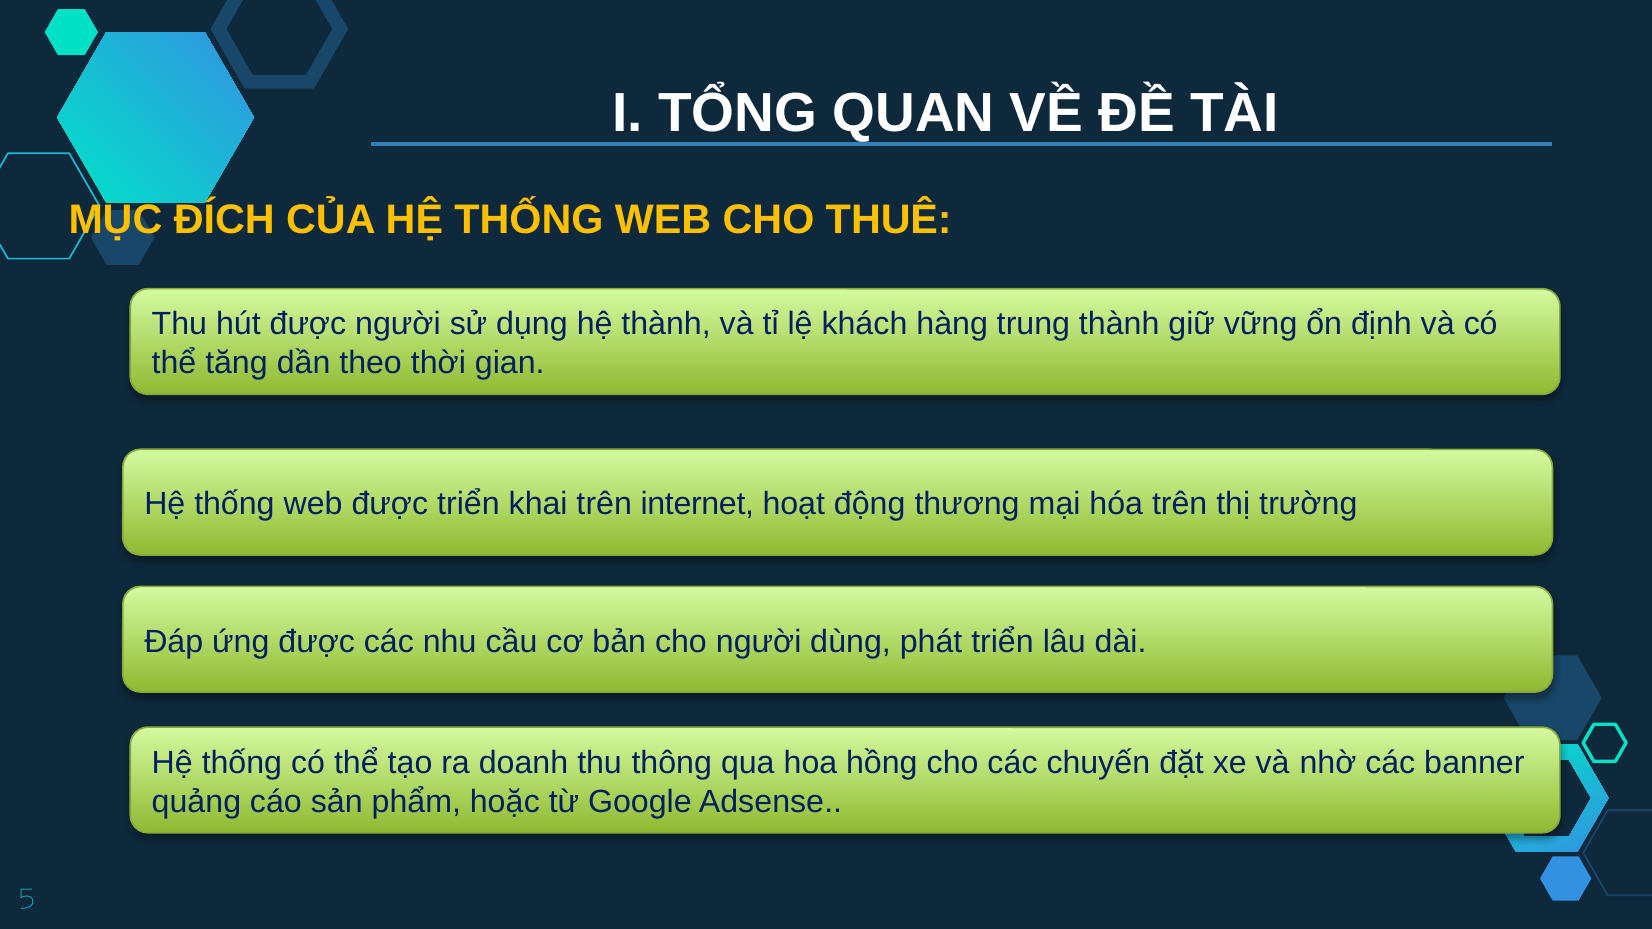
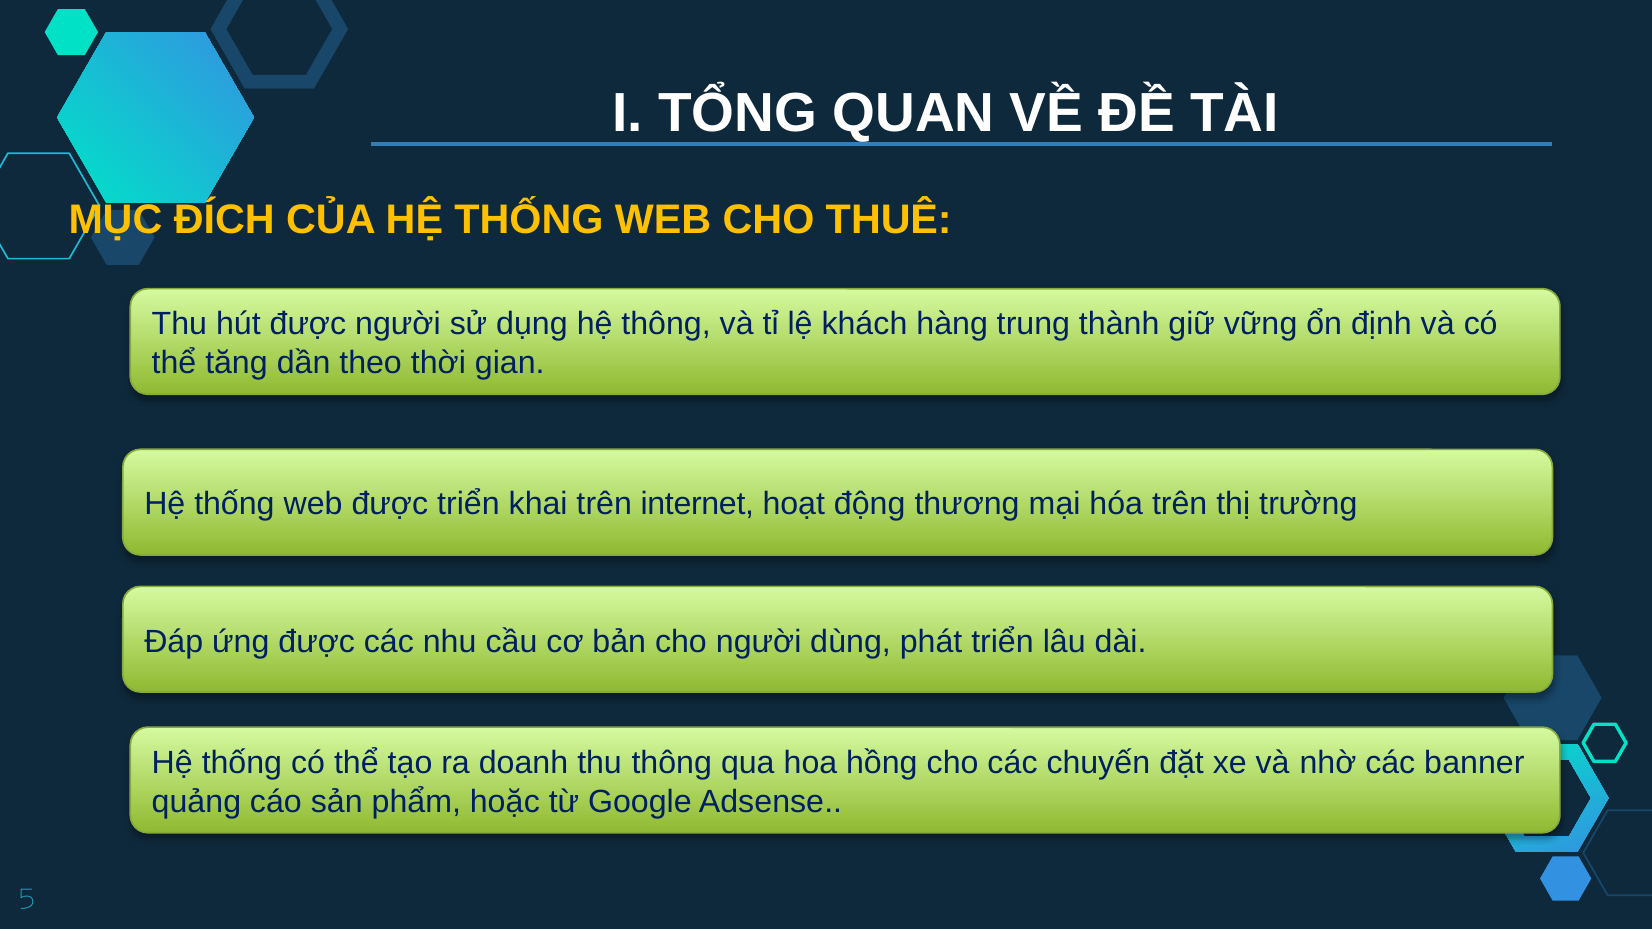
hệ thành: thành -> thông
